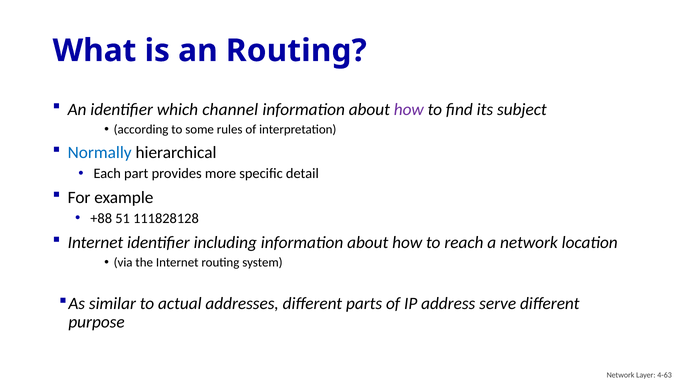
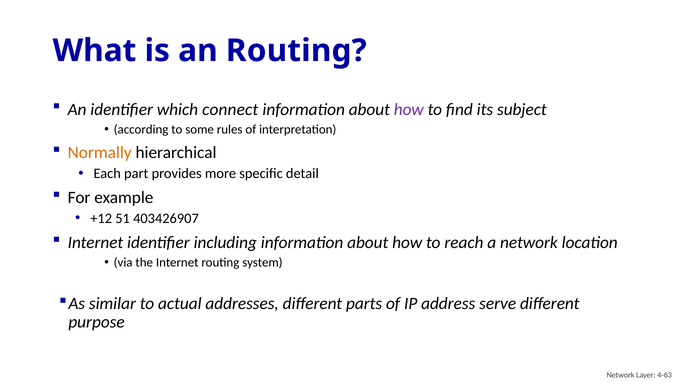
channel: channel -> connect
Normally colour: blue -> orange
+88: +88 -> +12
111828128: 111828128 -> 403426907
